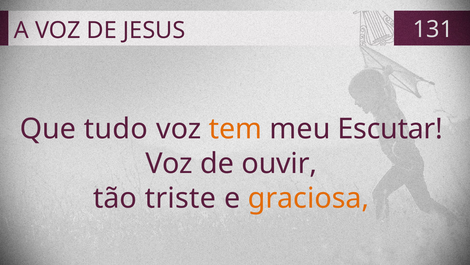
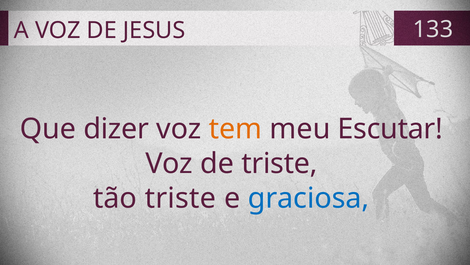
131: 131 -> 133
tudo: tudo -> dizer
de ouvir: ouvir -> triste
graciosa colour: orange -> blue
